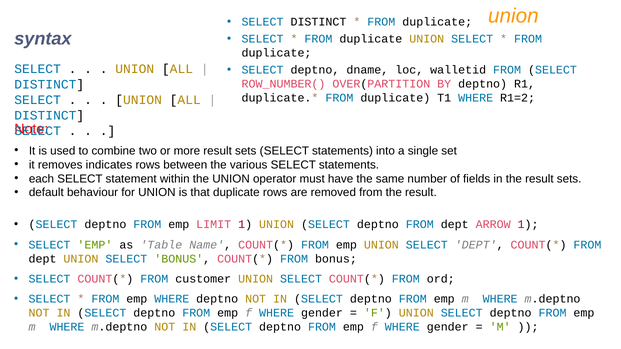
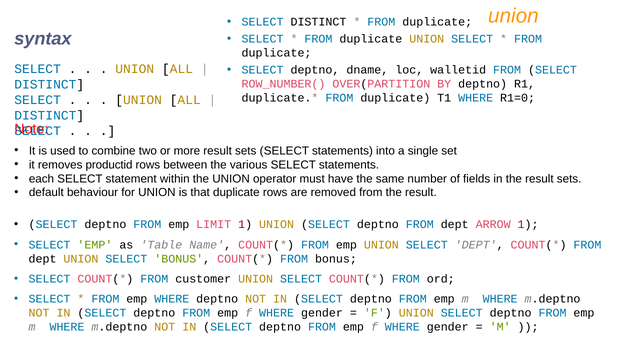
R1=2: R1=2 -> R1=0
indicates: indicates -> productid
